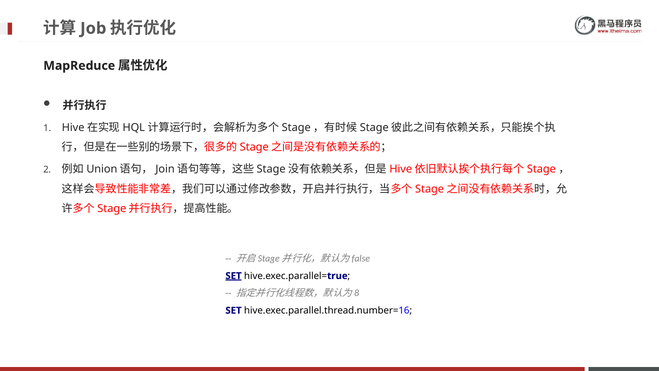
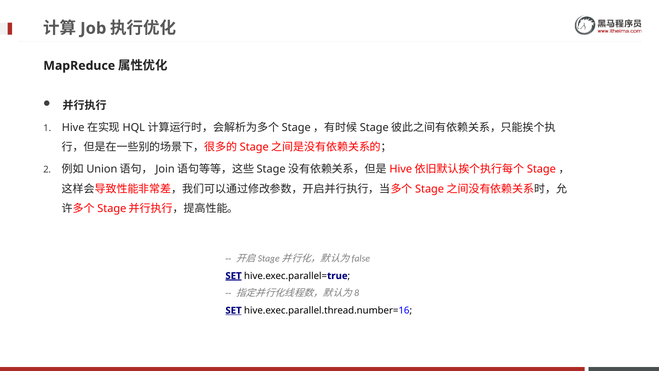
SET at (234, 310) underline: none -> present
